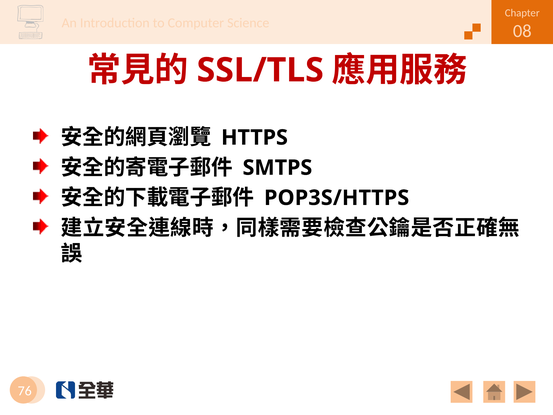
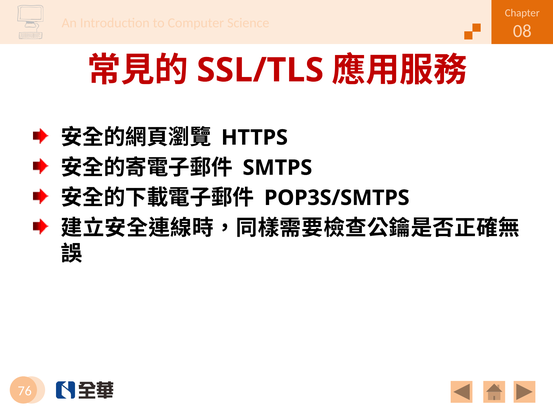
POP3S/HTTPS: POP3S/HTTPS -> POP3S/SMTPS
